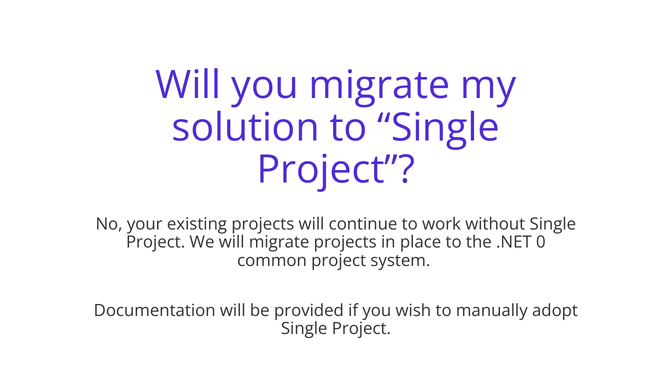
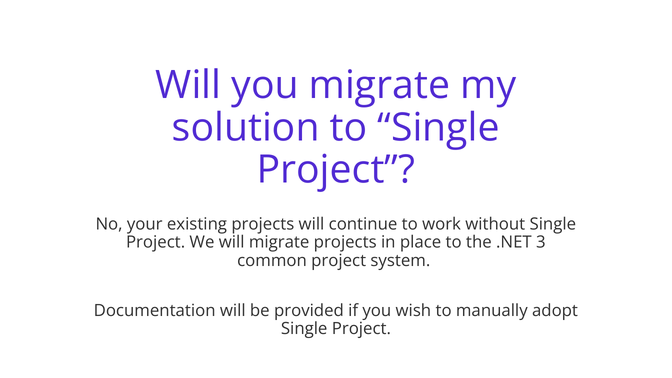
0: 0 -> 3
